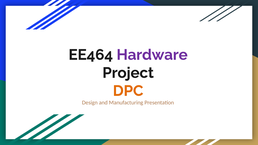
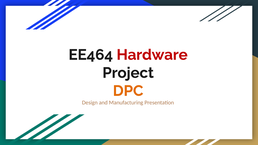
Hardware colour: purple -> red
